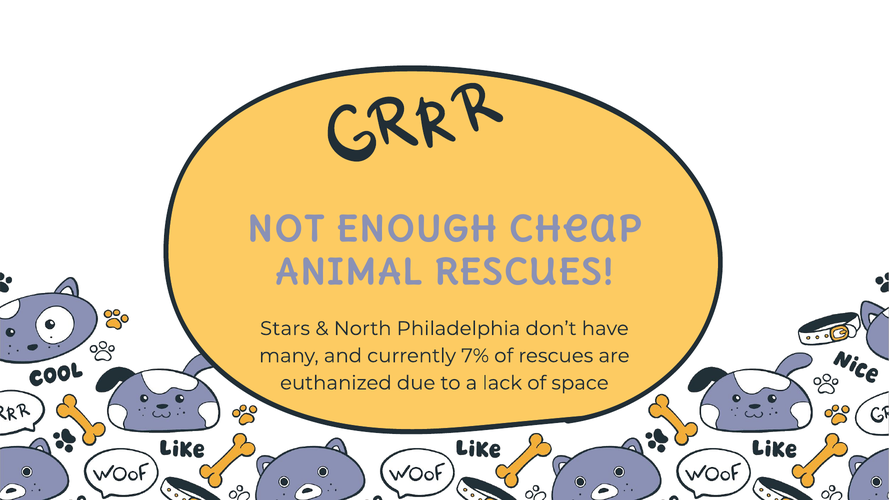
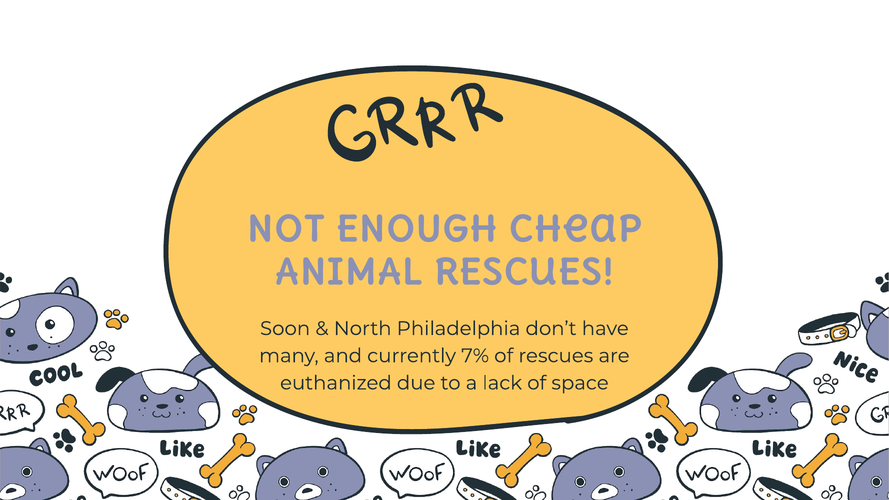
Stars: Stars -> Soon
